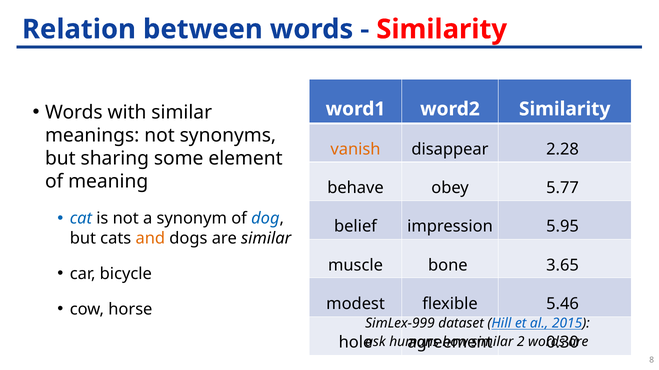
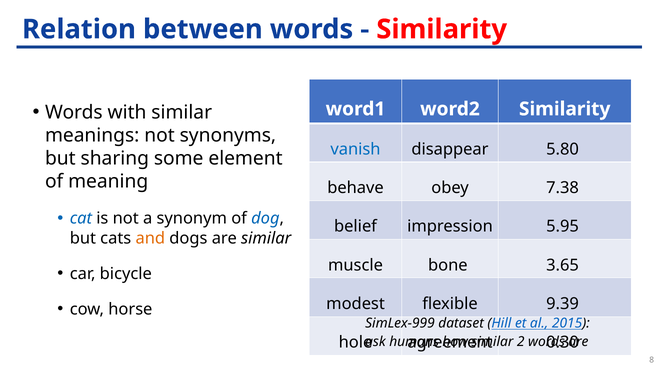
vanish colour: orange -> blue
2.28: 2.28 -> 5.80
5.77: 5.77 -> 7.38
5.46: 5.46 -> 9.39
